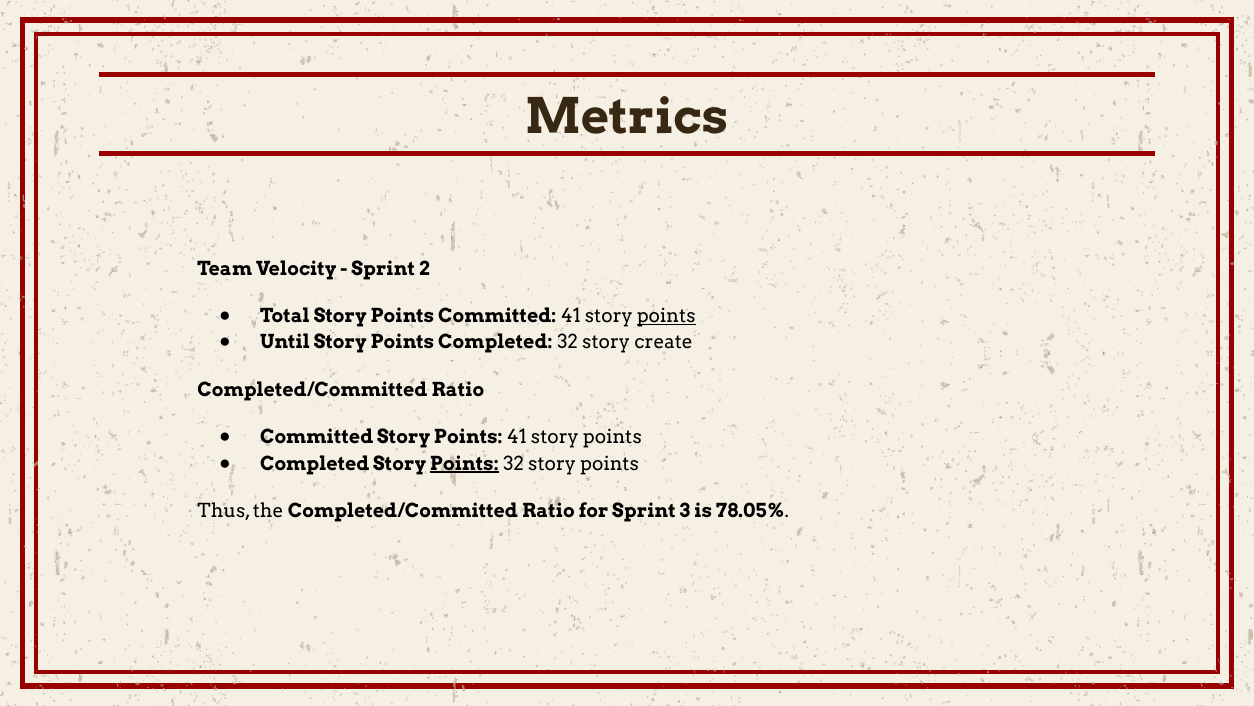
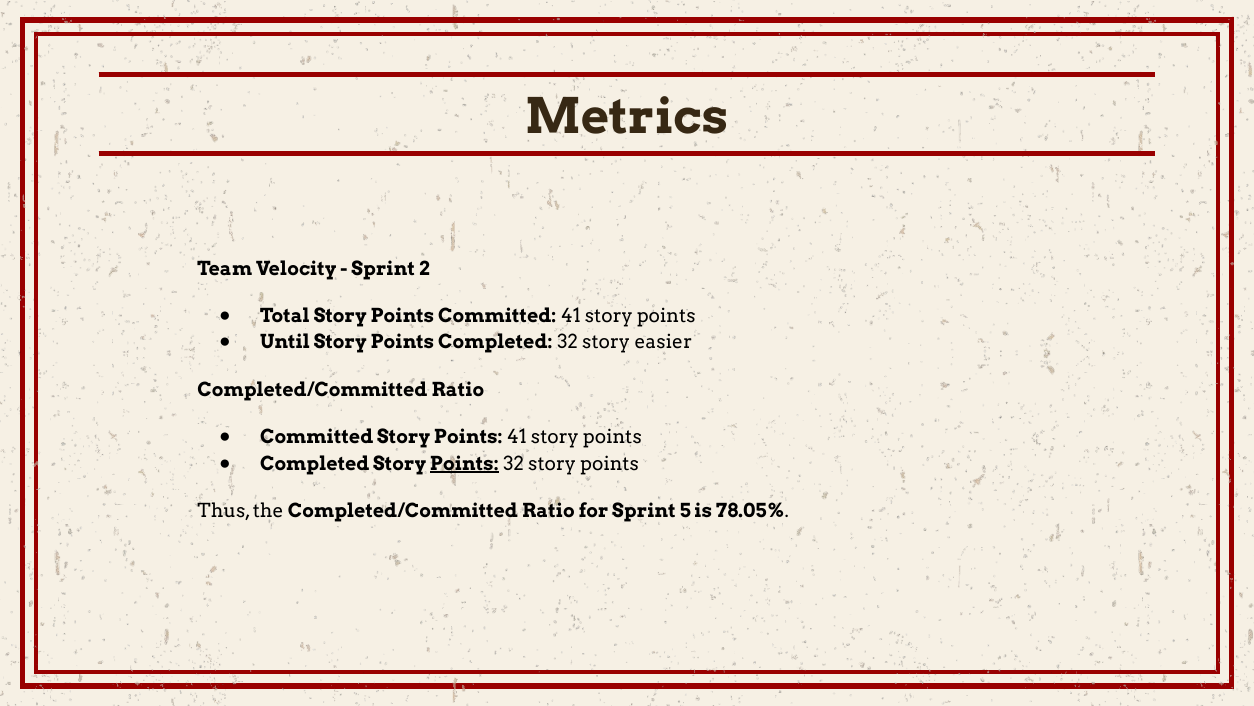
points at (666, 316) underline: present -> none
create: create -> easier
3: 3 -> 5
